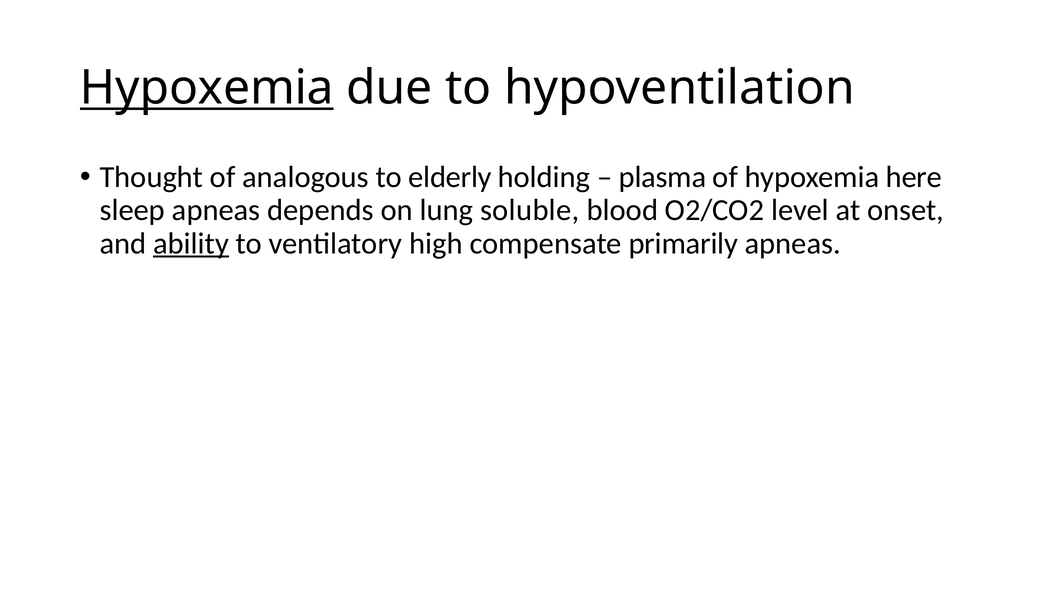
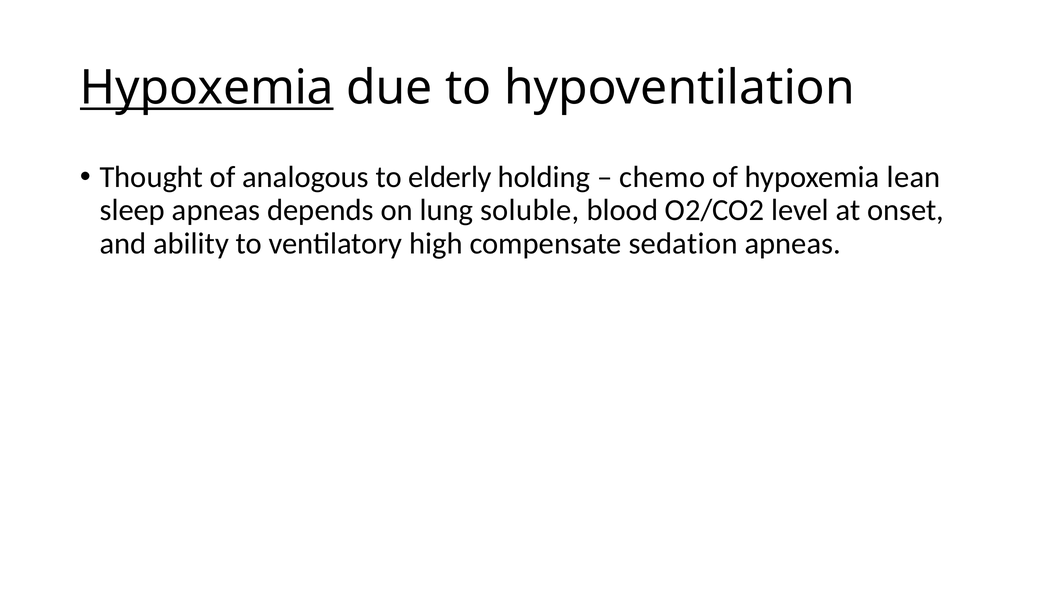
plasma: plasma -> chemo
here: here -> lean
ability underline: present -> none
primarily: primarily -> sedation
